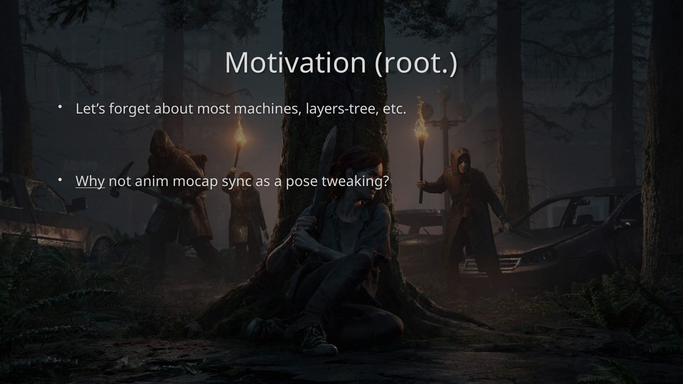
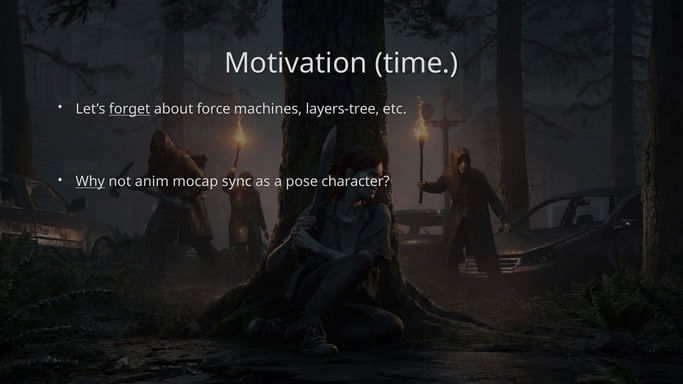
root: root -> time
forget underline: none -> present
most: most -> force
tweaking: tweaking -> character
